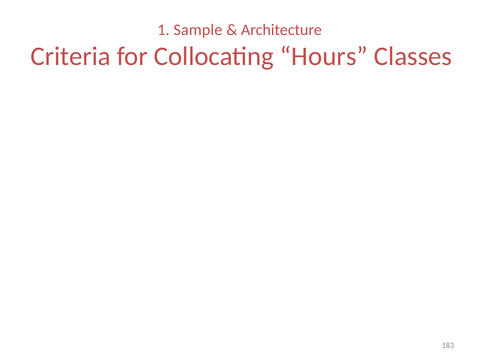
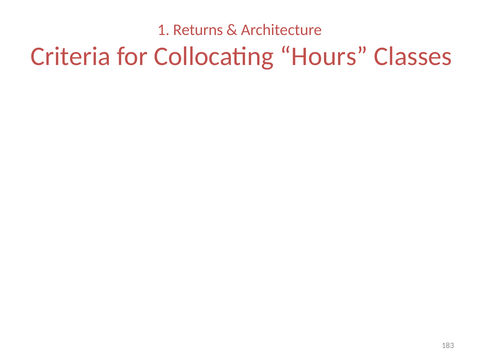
Sample: Sample -> Returns
